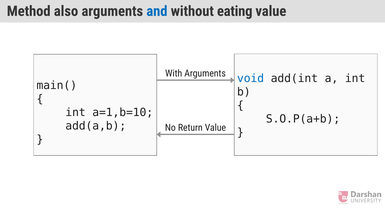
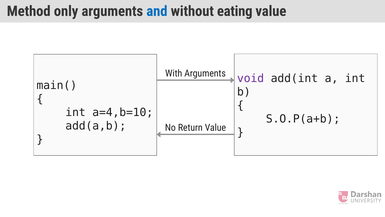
also: also -> only
void colour: blue -> purple
a=1,b=10: a=1,b=10 -> a=4,b=10
